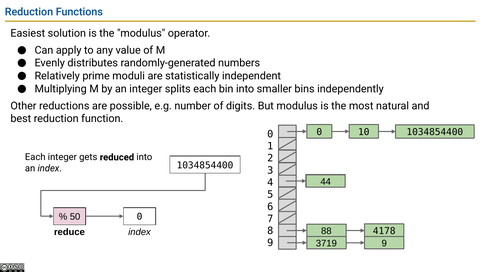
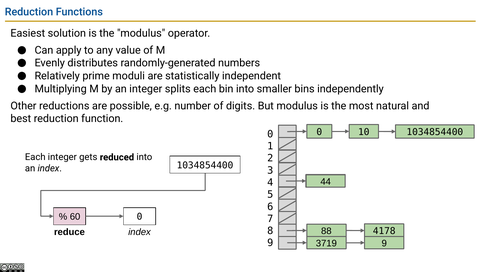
50: 50 -> 60
